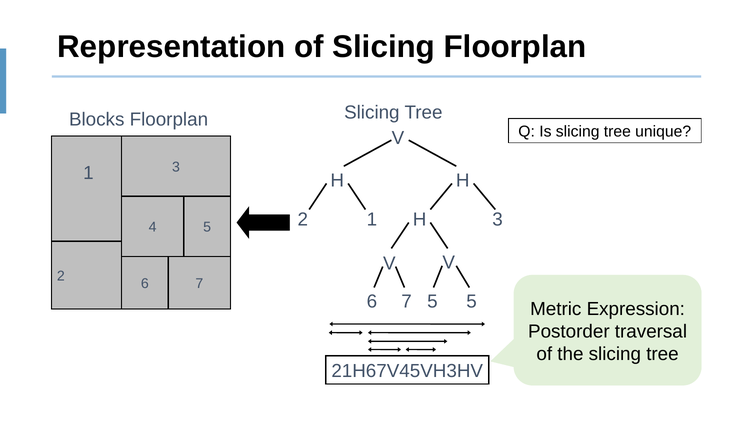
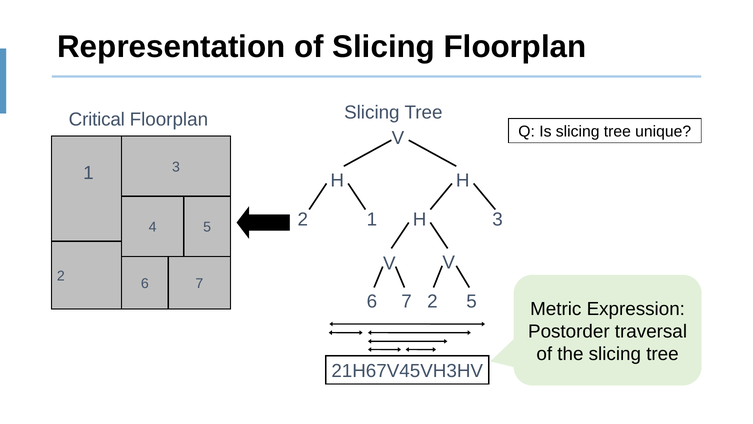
Blocks: Blocks -> Critical
5 at (432, 301): 5 -> 2
